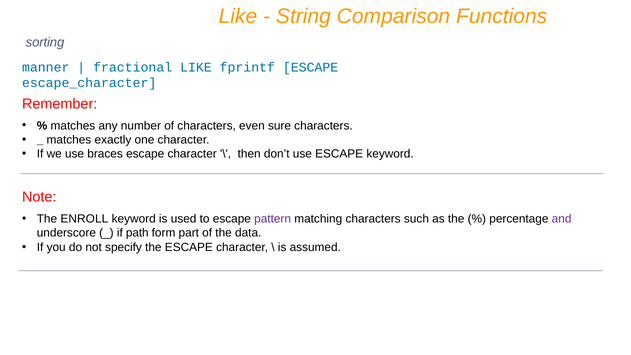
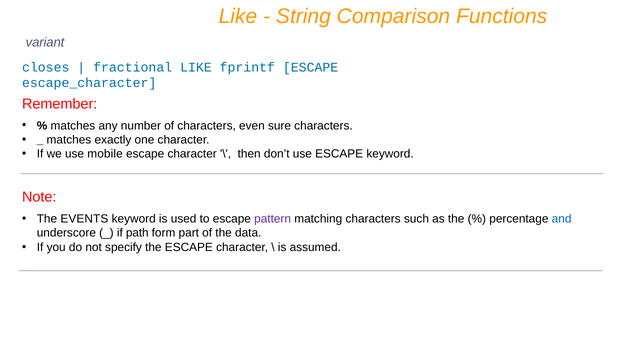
sorting: sorting -> variant
manner: manner -> closes
braces: braces -> mobile
ENROLL: ENROLL -> EVENTS
and colour: purple -> blue
